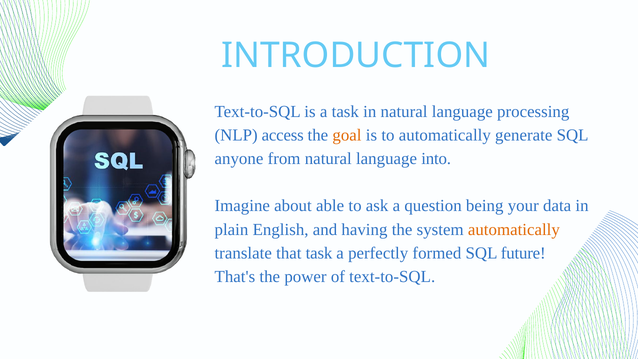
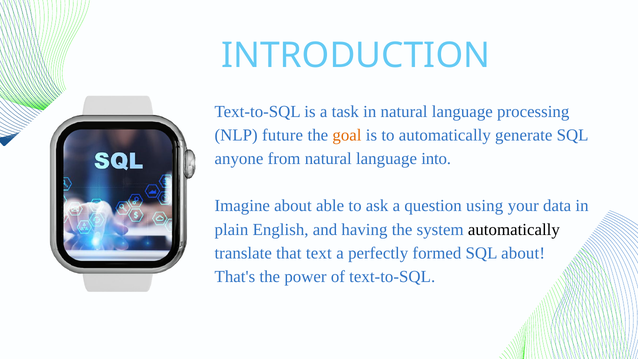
access: access -> future
being: being -> using
automatically at (514, 229) colour: orange -> black
that task: task -> text
SQL future: future -> about
